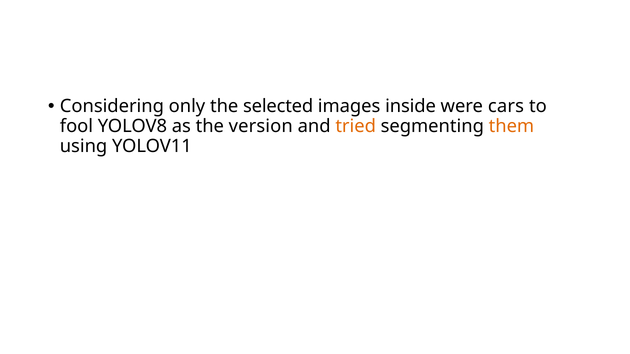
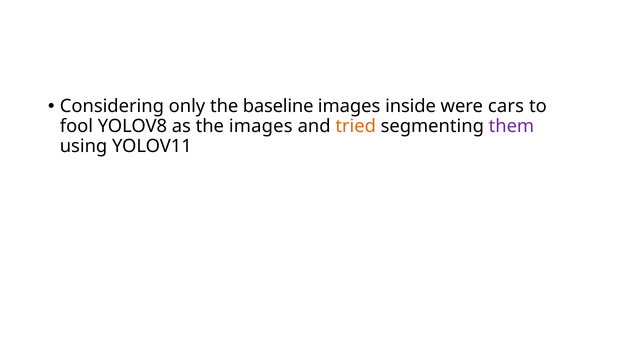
selected: selected -> baseline
the version: version -> images
them colour: orange -> purple
